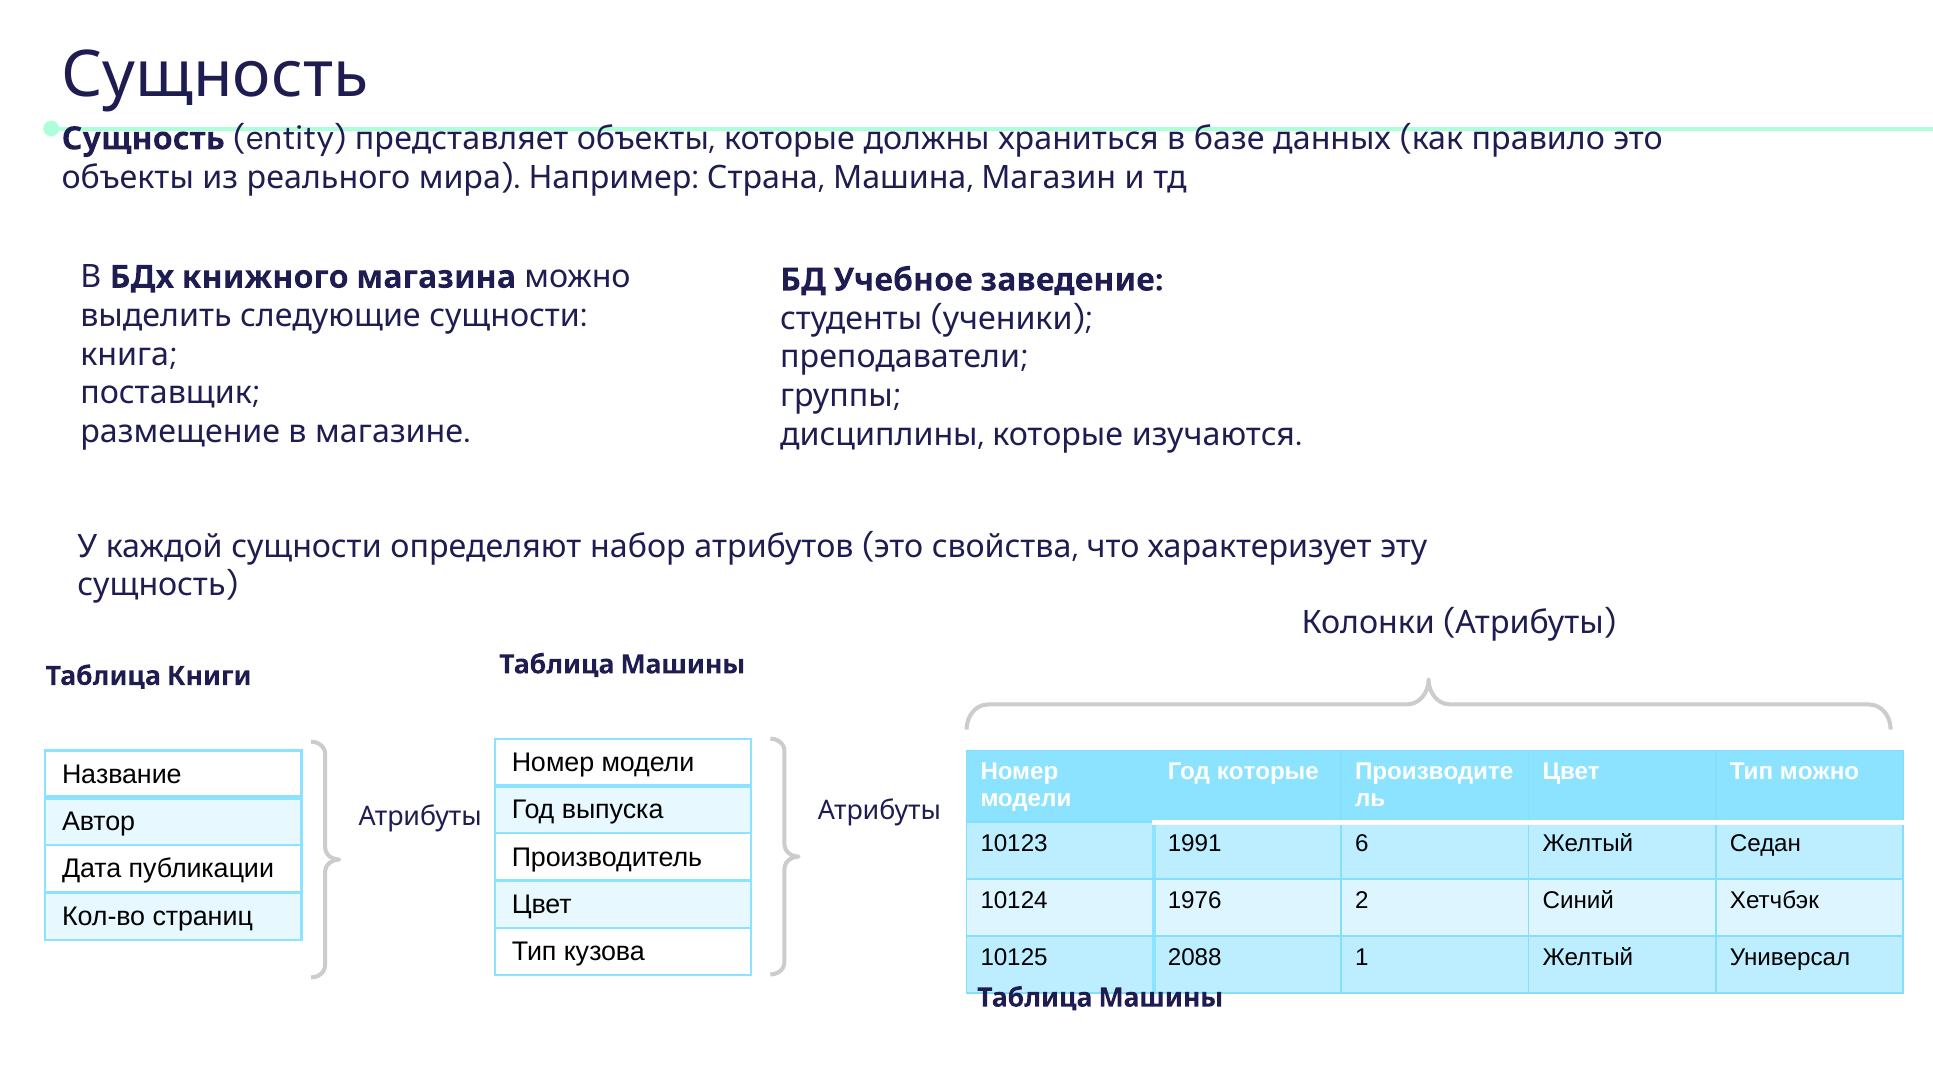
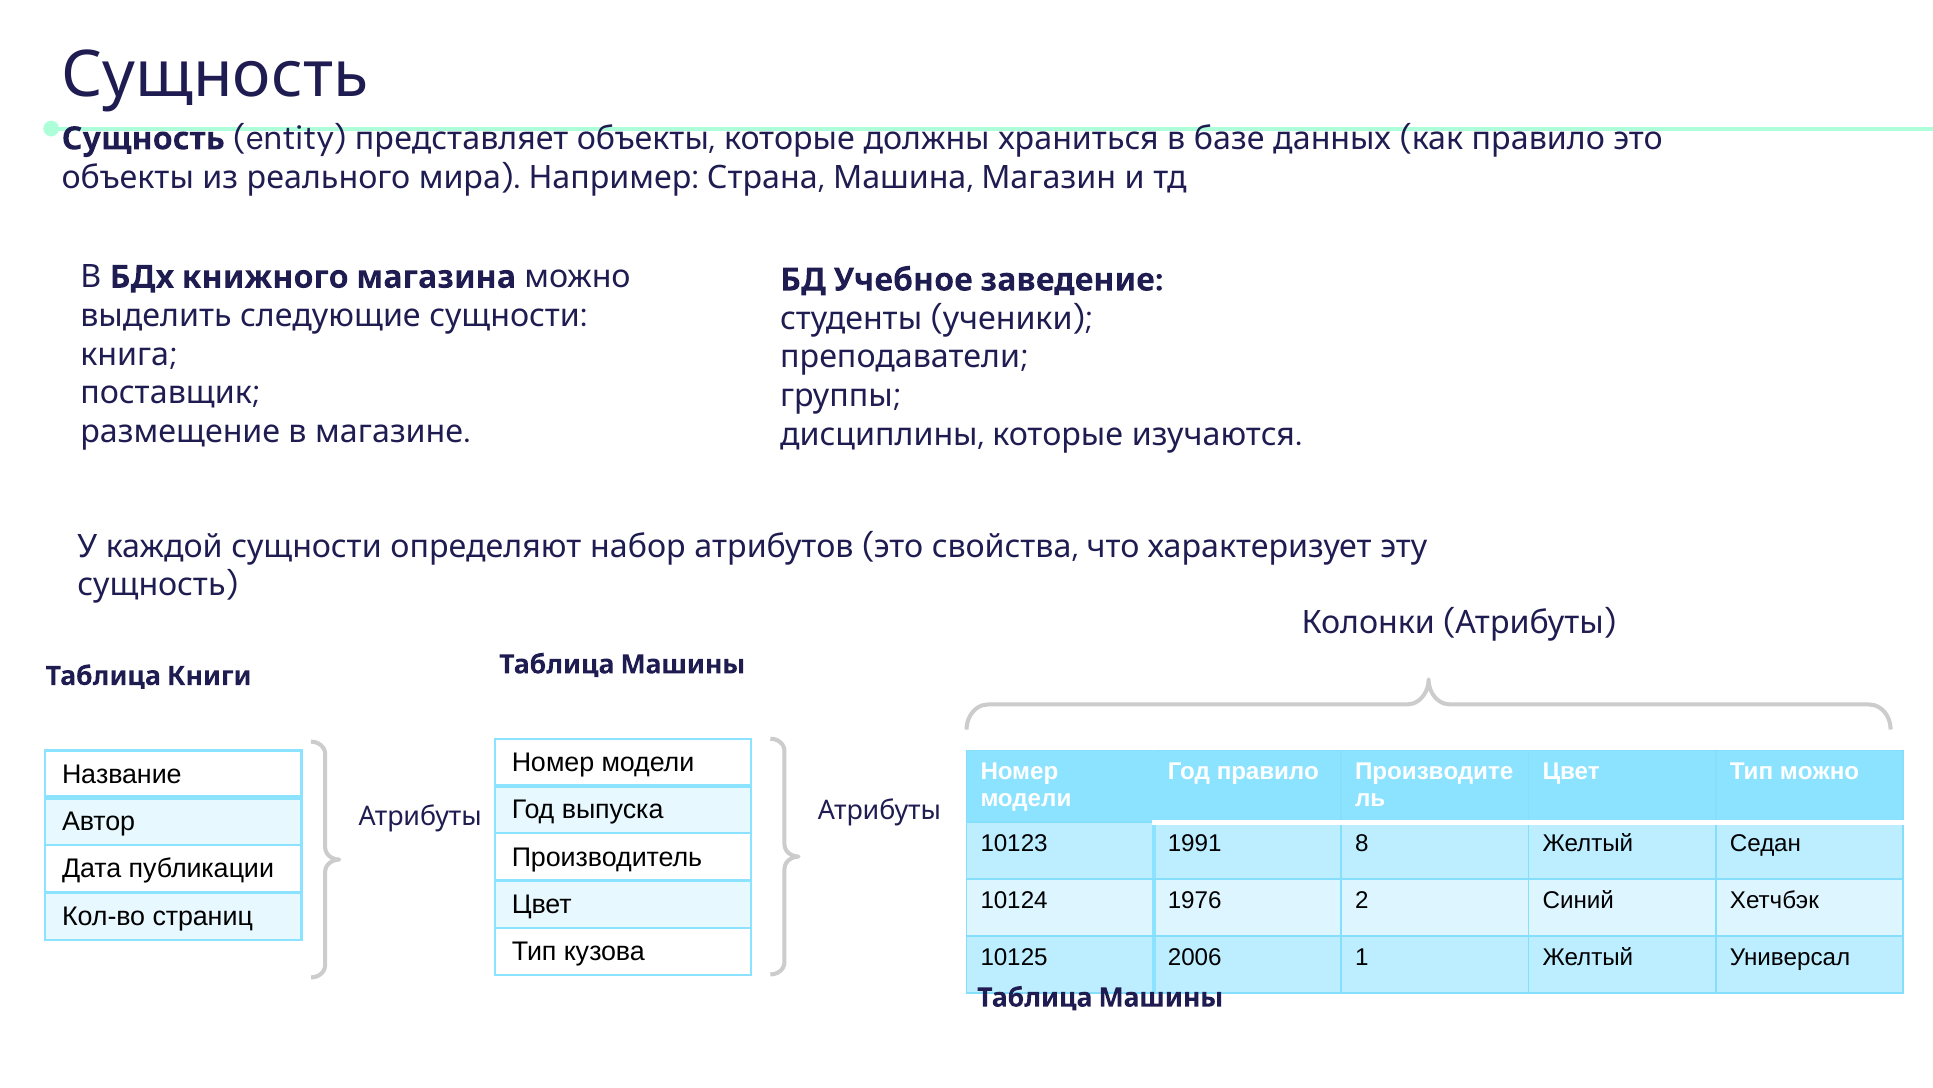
Год которые: которые -> правило
6: 6 -> 8
2088: 2088 -> 2006
